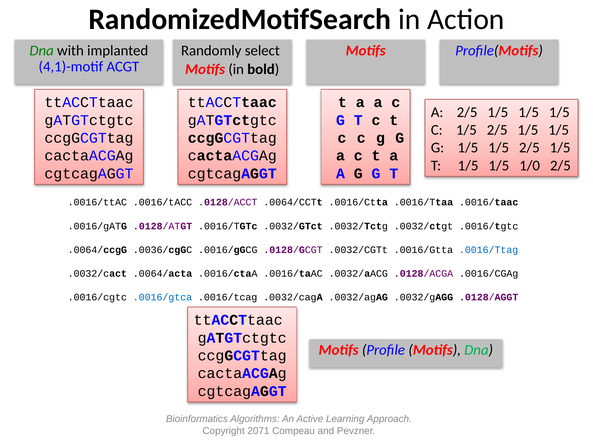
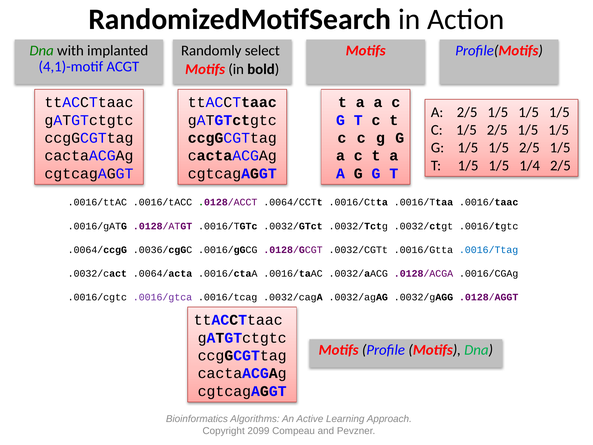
1/0: 1/0 -> 1/4
.0016/gtca colour: blue -> purple
2071: 2071 -> 2099
